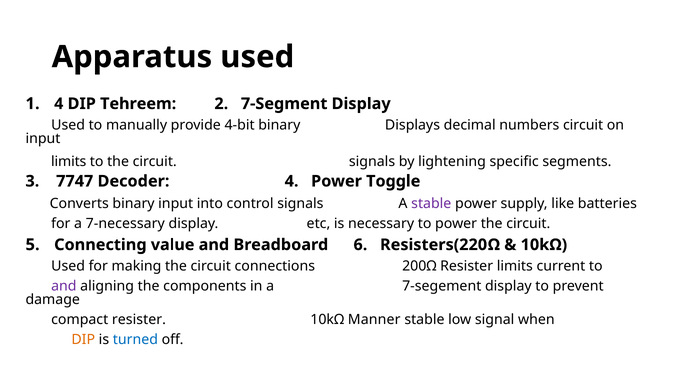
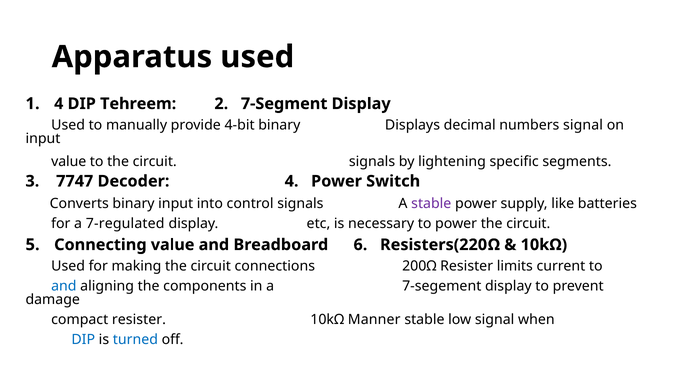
numbers circuit: circuit -> signal
limits at (69, 162): limits -> value
Toggle: Toggle -> Switch
7-necessary: 7-necessary -> 7-regulated
and at (64, 286) colour: purple -> blue
DIP at (83, 340) colour: orange -> blue
